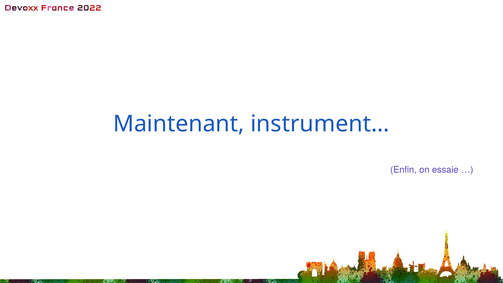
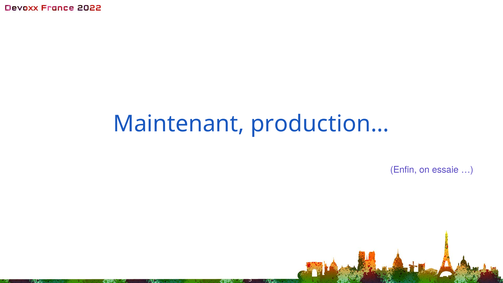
instrument…: instrument… -> production…
